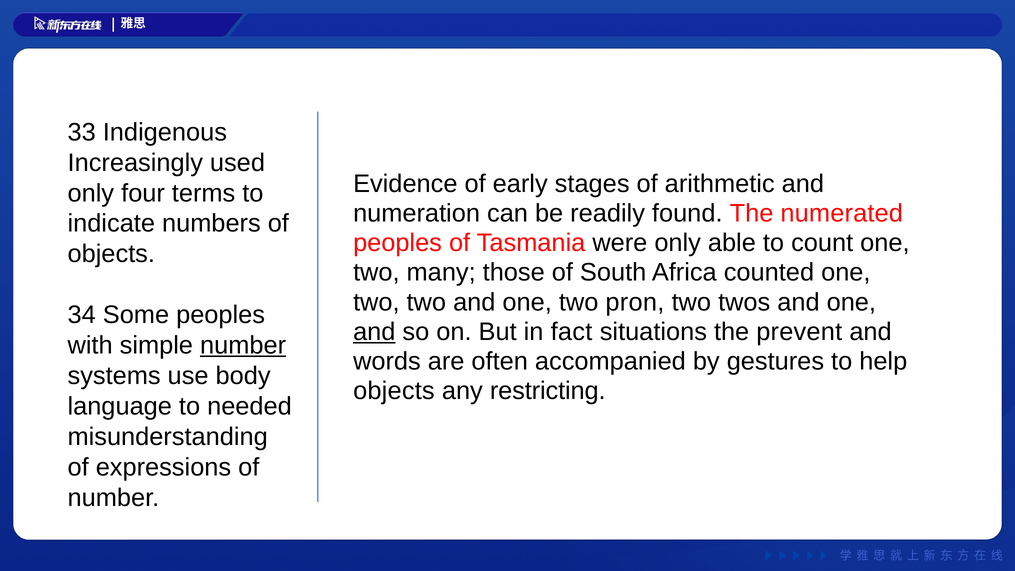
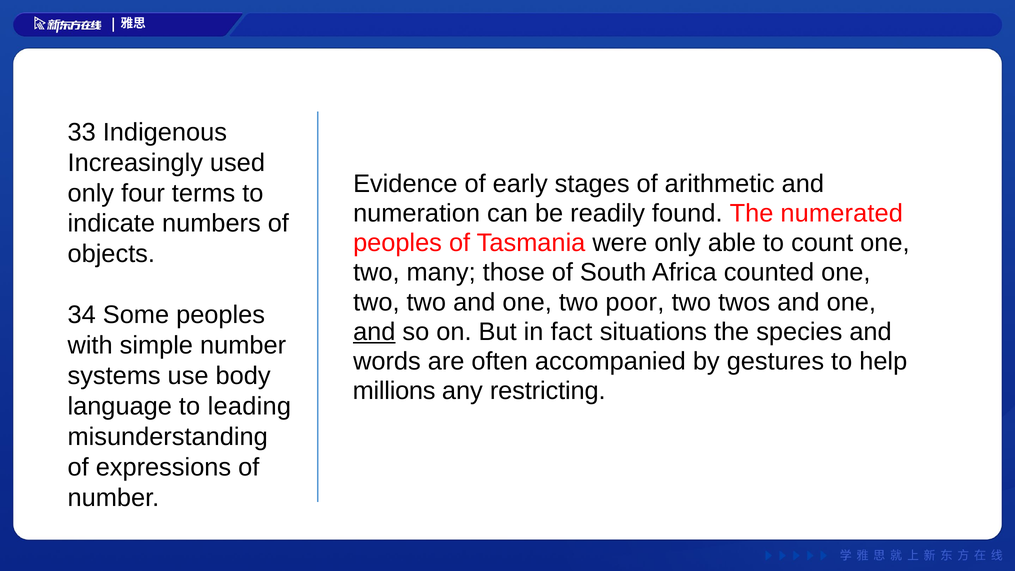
pron: pron -> poor
prevent: prevent -> species
number at (243, 345) underline: present -> none
objects at (394, 391): objects -> millions
needed: needed -> leading
